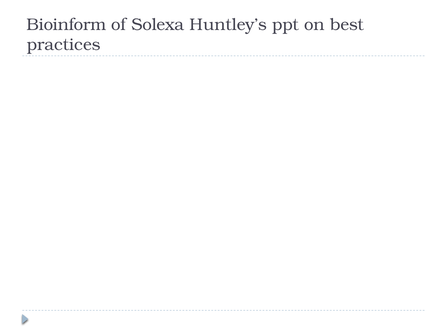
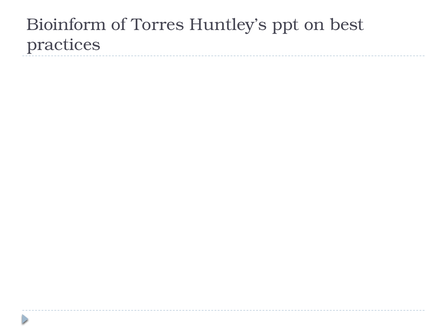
Solexa: Solexa -> Torres
